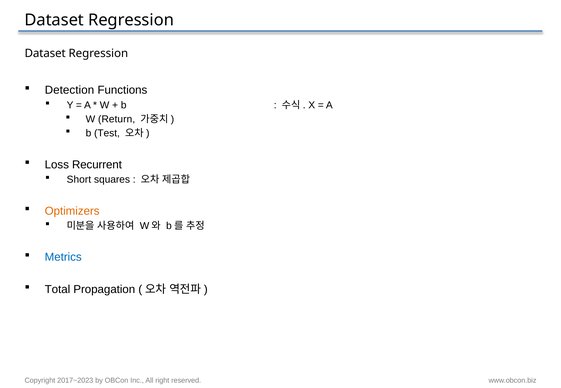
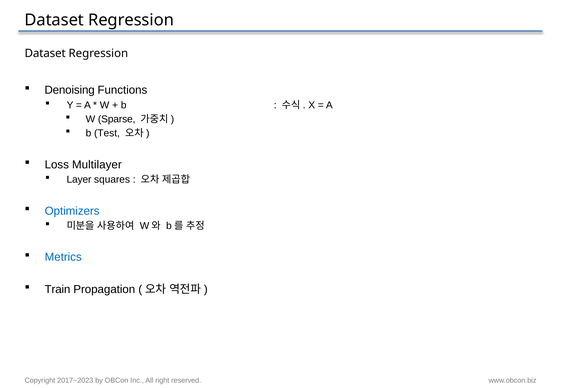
Detection: Detection -> Denoising
Return: Return -> Sparse
Recurrent: Recurrent -> Multilayer
Short: Short -> Layer
Optimizers colour: orange -> blue
Total: Total -> Train
